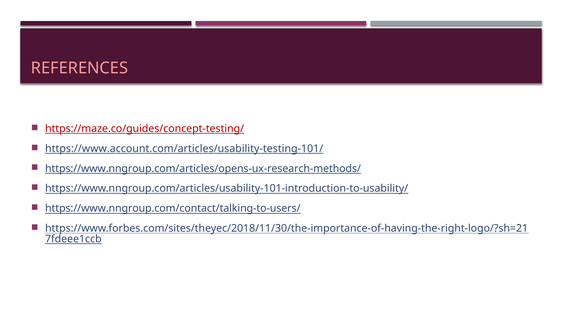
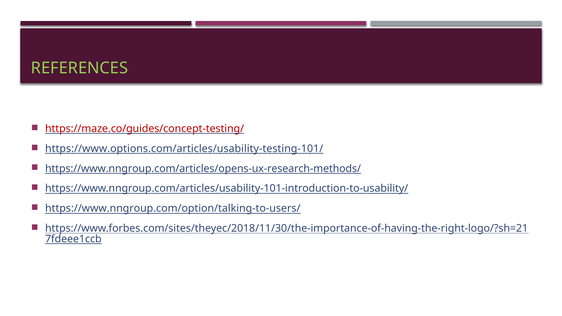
REFERENCES colour: pink -> light green
https://www.account.com/articles/usability-testing-101/: https://www.account.com/articles/usability-testing-101/ -> https://www.options.com/articles/usability-testing-101/
https://www.nngroup.com/contact/talking-to-users/: https://www.nngroup.com/contact/talking-to-users/ -> https://www.nngroup.com/option/talking-to-users/
